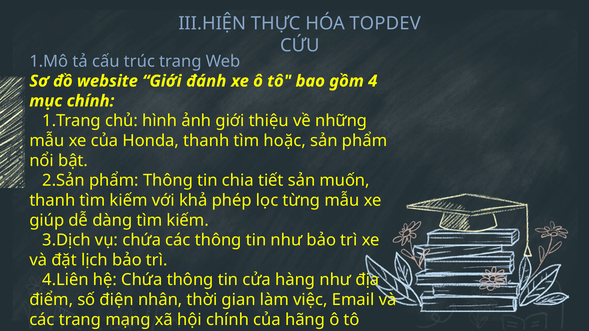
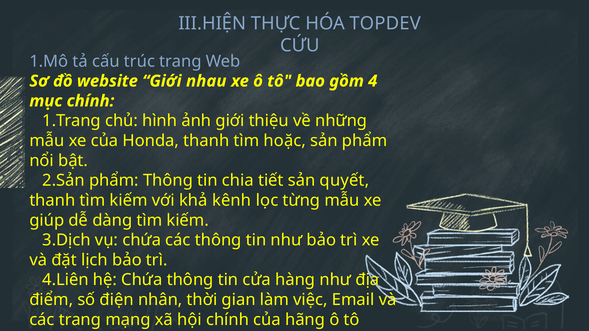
đánh: đánh -> nhau
muốn: muốn -> quyết
phép: phép -> kênh
